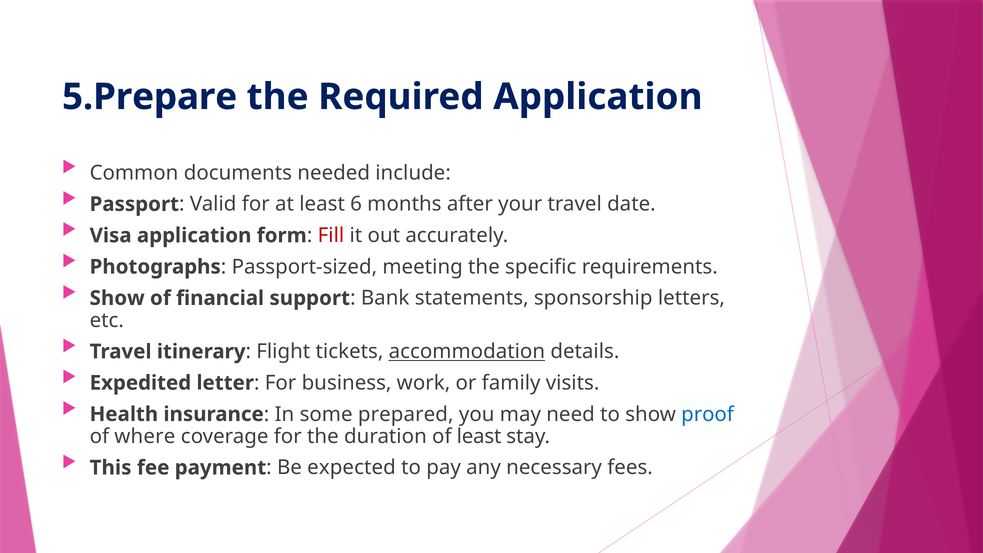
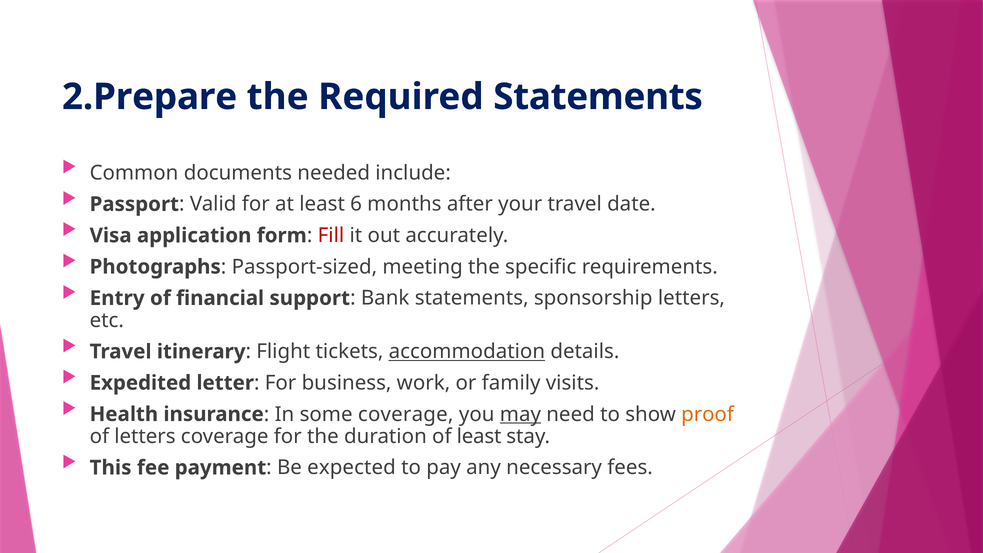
5.Prepare: 5.Prepare -> 2.Prepare
Required Application: Application -> Statements
Show at (117, 298): Show -> Entry
some prepared: prepared -> coverage
may underline: none -> present
proof colour: blue -> orange
of where: where -> letters
